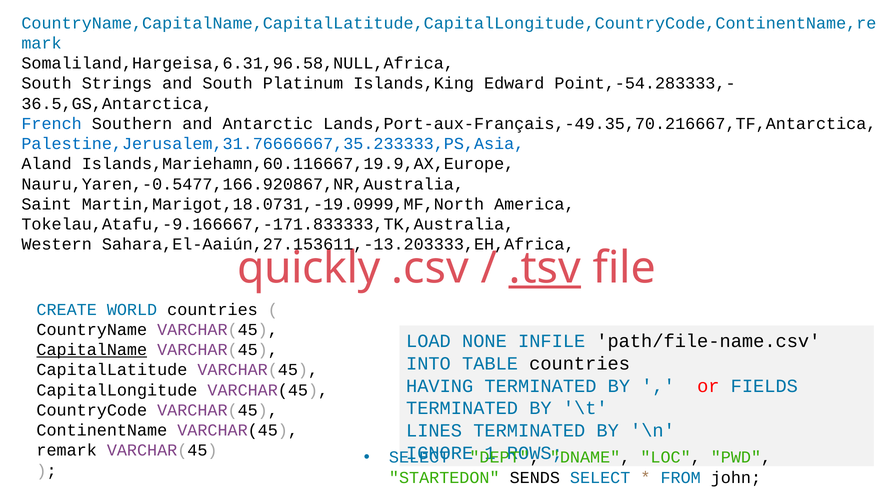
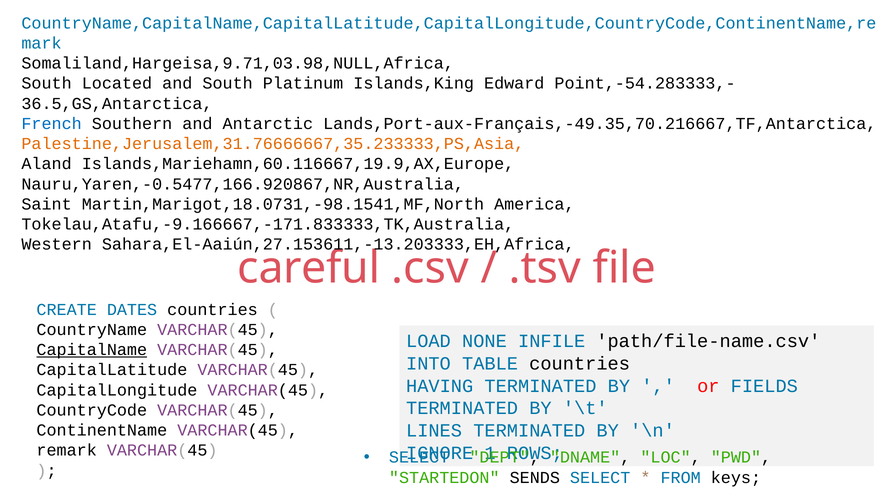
Somaliland,Hargeisa,6.31,96.58,NULL,Africa: Somaliland,Hargeisa,6.31,96.58,NULL,Africa -> Somaliland,Hargeisa,9.71,03.98,NULL,Africa
Strings: Strings -> Located
Palestine,Jerusalem,31.76666667,35.233333,PS,Asia colour: blue -> orange
Martin,Marigot,18.0731,-19.0999,MF,North: Martin,Marigot,18.0731,-19.0999,MF,North -> Martin,Marigot,18.0731,-98.1541,MF,North
quickly: quickly -> careful
.tsv underline: present -> none
WORLD: WORLD -> DATES
john: john -> keys
